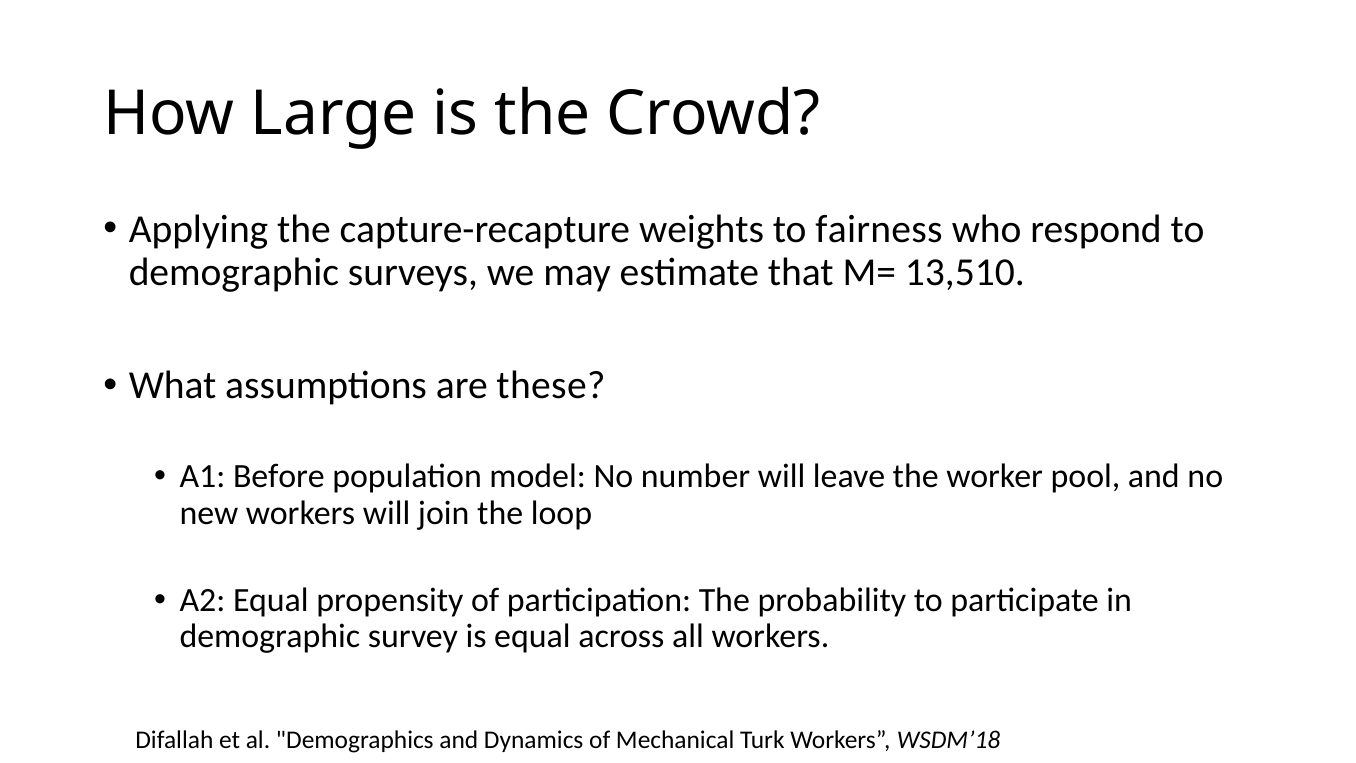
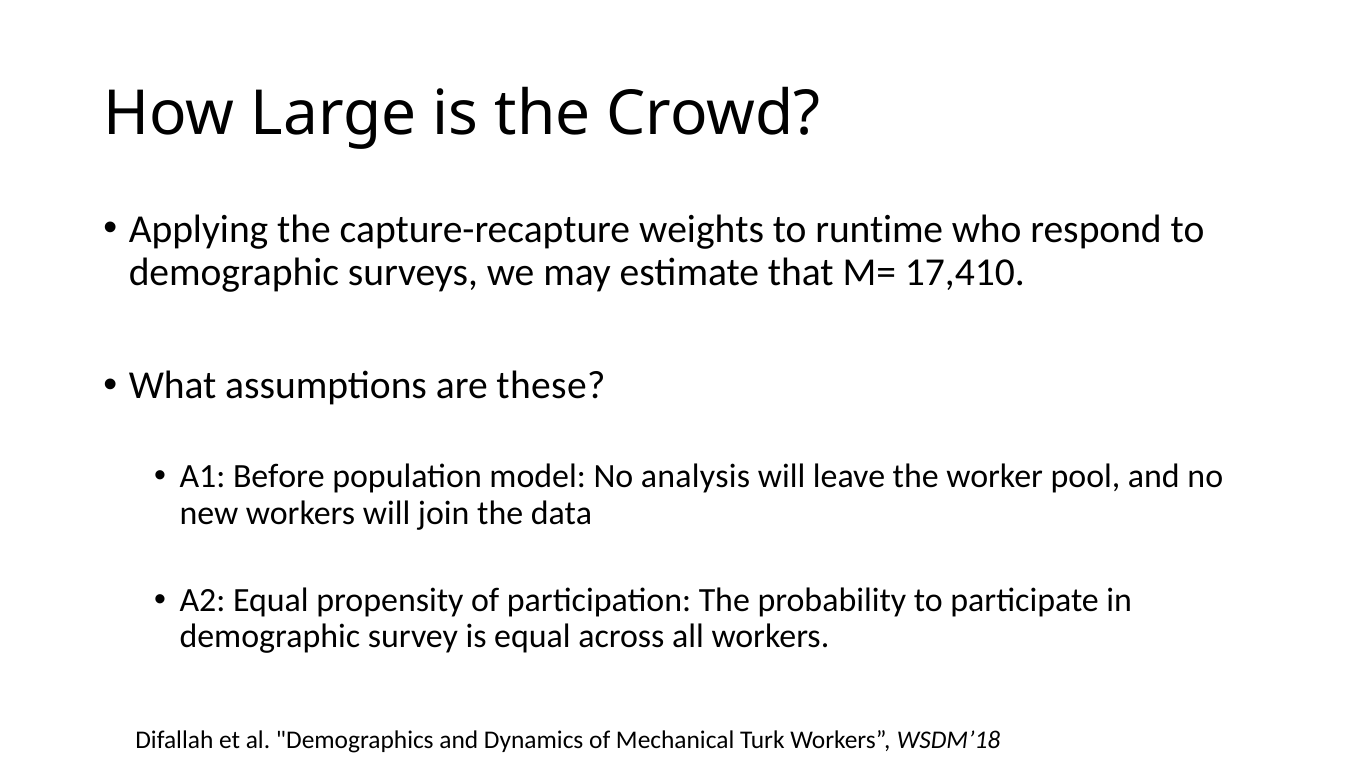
fairness: fairness -> runtime
13,510: 13,510 -> 17,410
number: number -> analysis
loop: loop -> data
